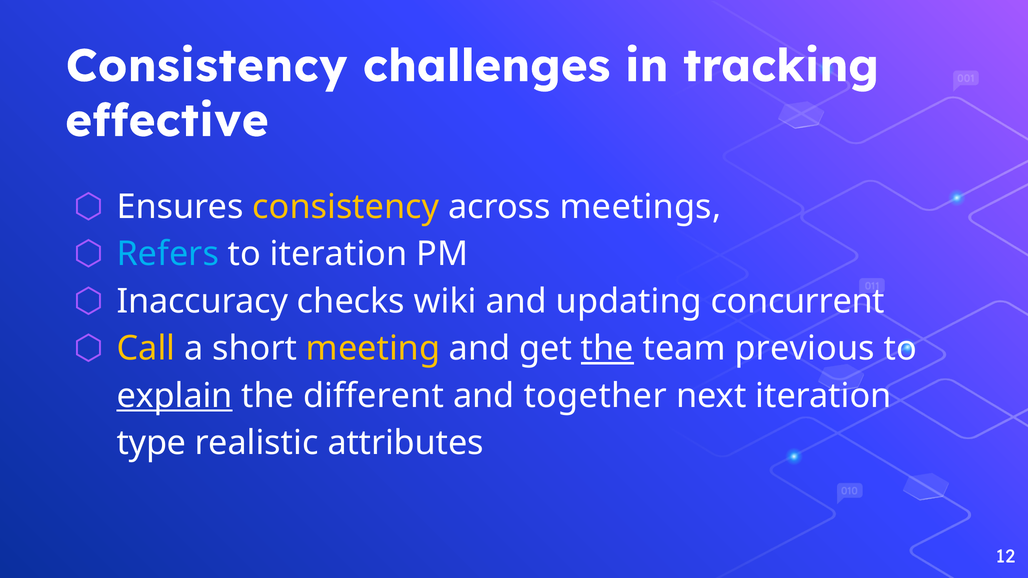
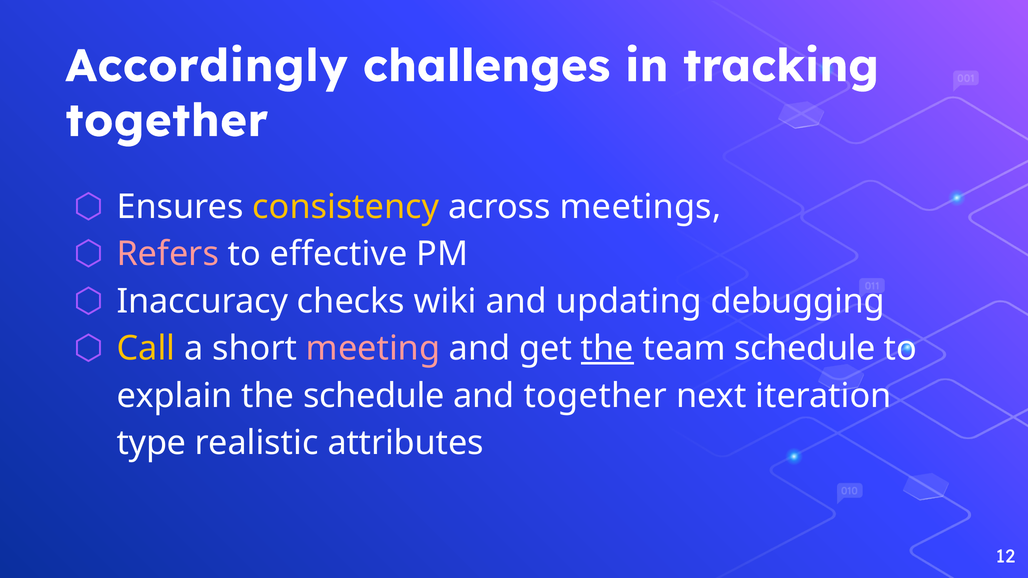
Consistency at (207, 66): Consistency -> Accordingly
effective at (167, 121): effective -> together
Refers colour: light blue -> pink
to iteration: iteration -> effective
concurrent: concurrent -> debugging
meeting colour: yellow -> pink
team previous: previous -> schedule
explain underline: present -> none
the different: different -> schedule
